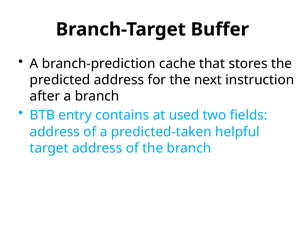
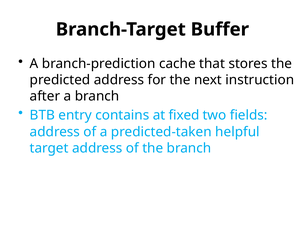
used: used -> fixed
